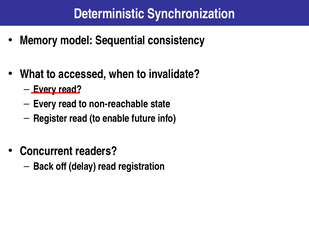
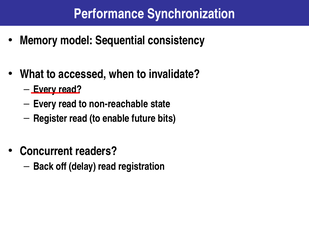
Deterministic: Deterministic -> Performance
info: info -> bits
